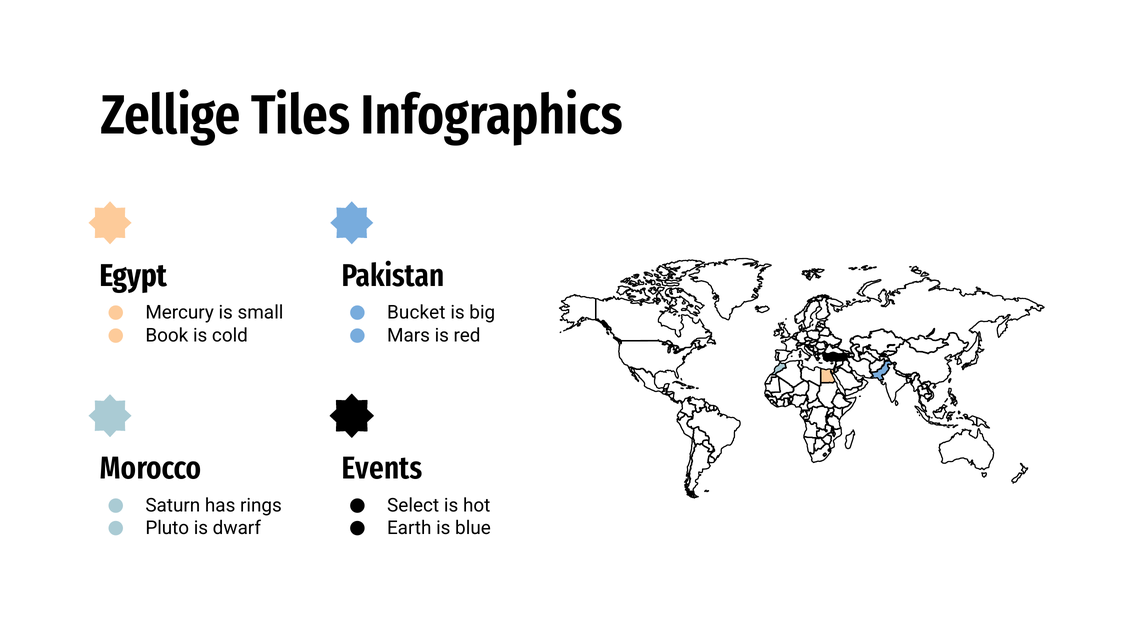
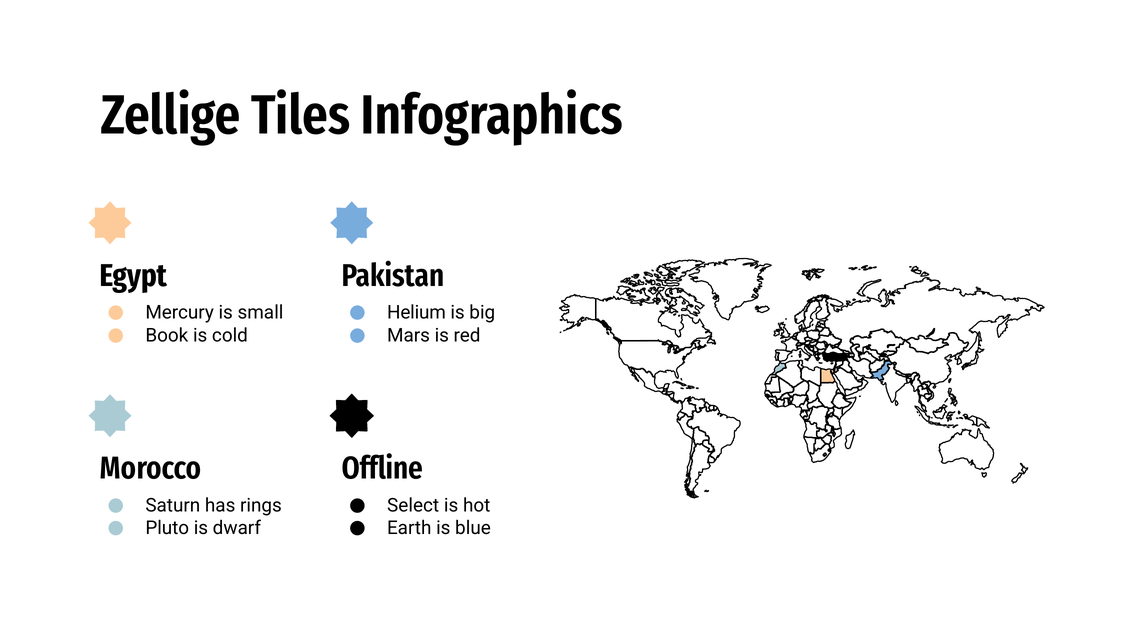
Bucket: Bucket -> Helium
Events: Events -> Offline
